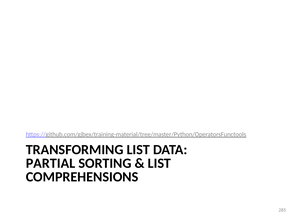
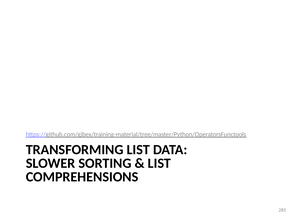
PARTIAL: PARTIAL -> SLOWER
